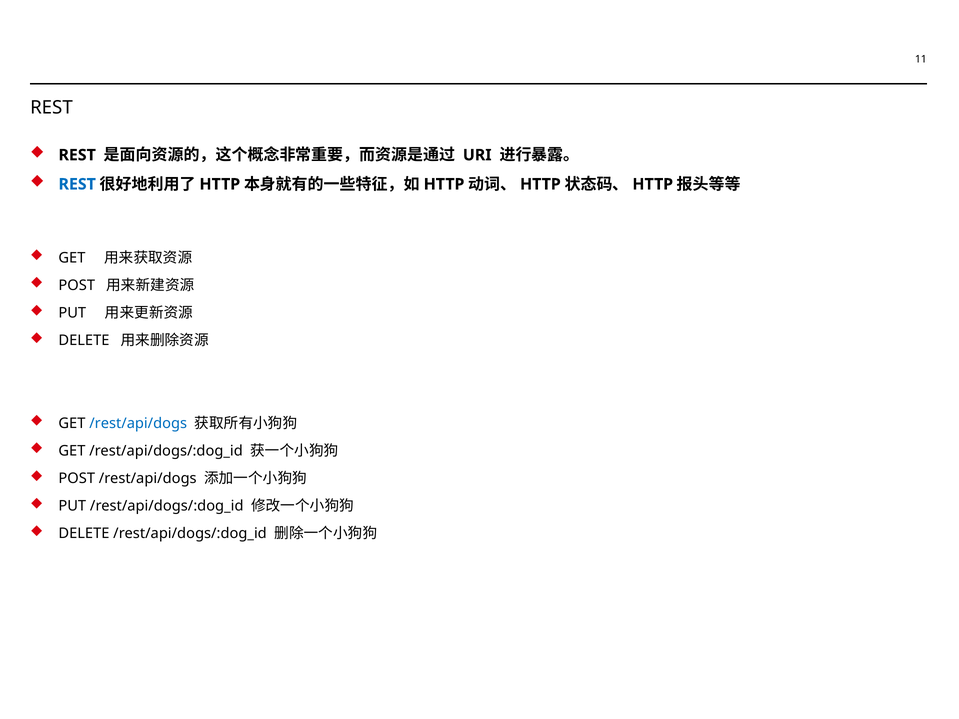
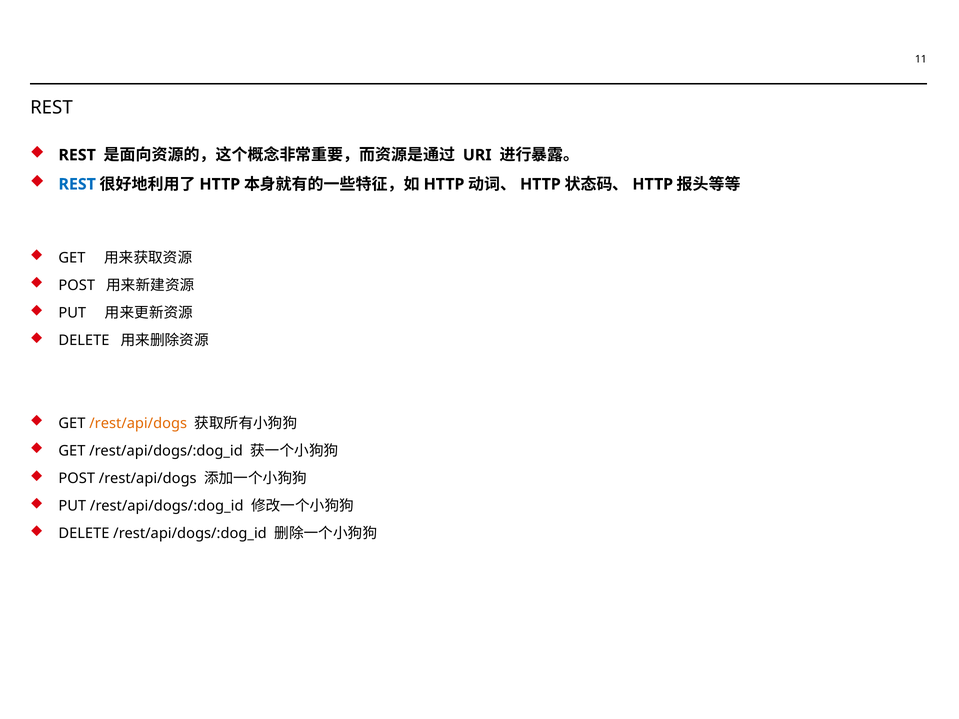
/rest/api/dogs at (138, 423) colour: blue -> orange
